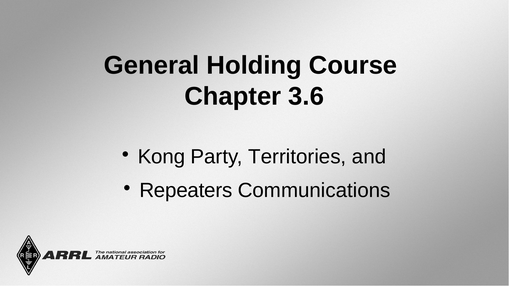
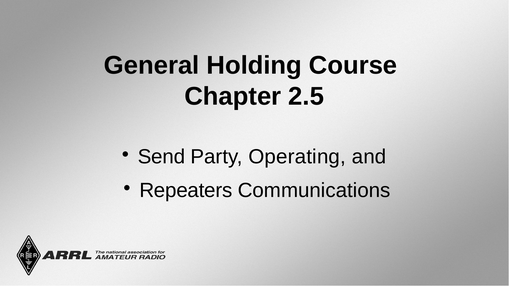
3.6: 3.6 -> 2.5
Kong: Kong -> Send
Territories: Territories -> Operating
